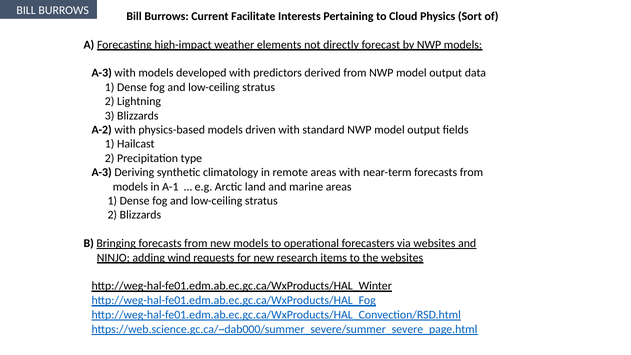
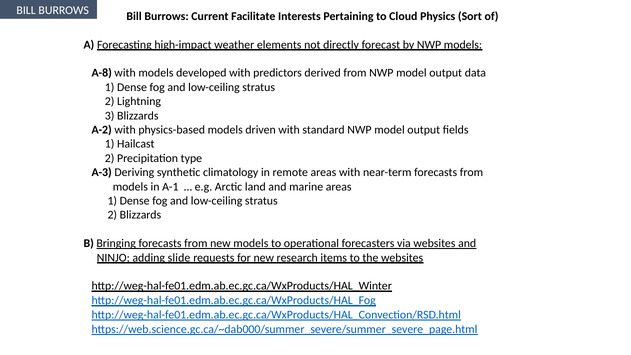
A-3 at (102, 73): A-3 -> A-8
wind: wind -> slide
